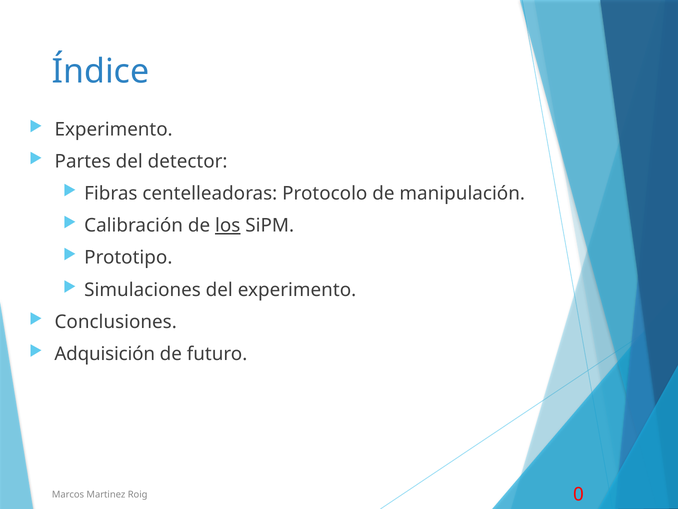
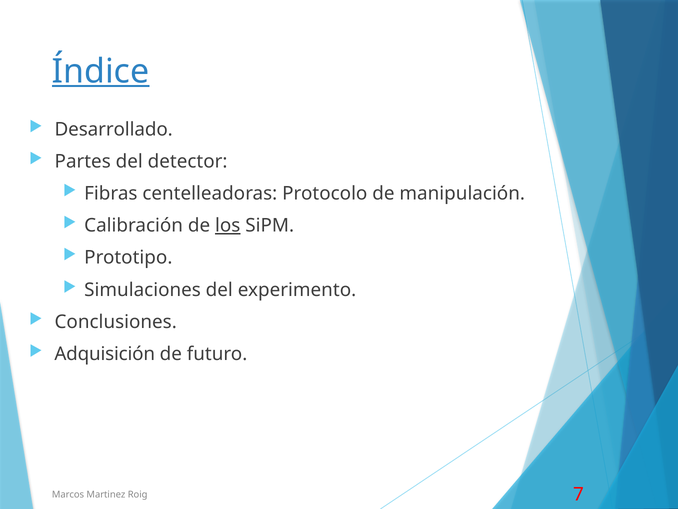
Índice underline: none -> present
Experimento at (114, 129): Experimento -> Desarrollado
0: 0 -> 7
